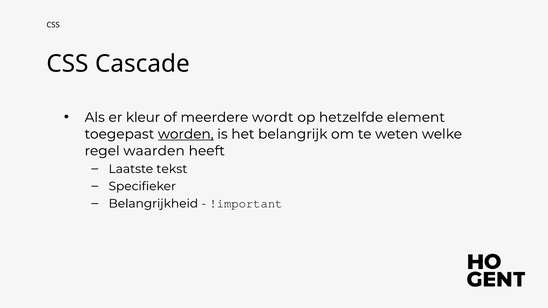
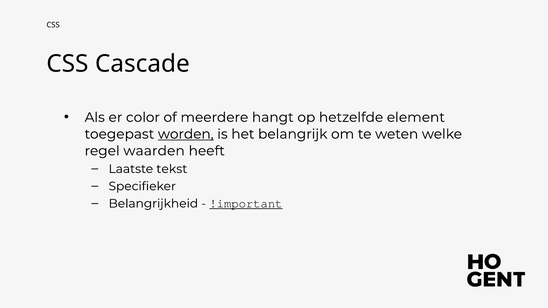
kleur: kleur -> color
wordt: wordt -> hangt
!important underline: none -> present
